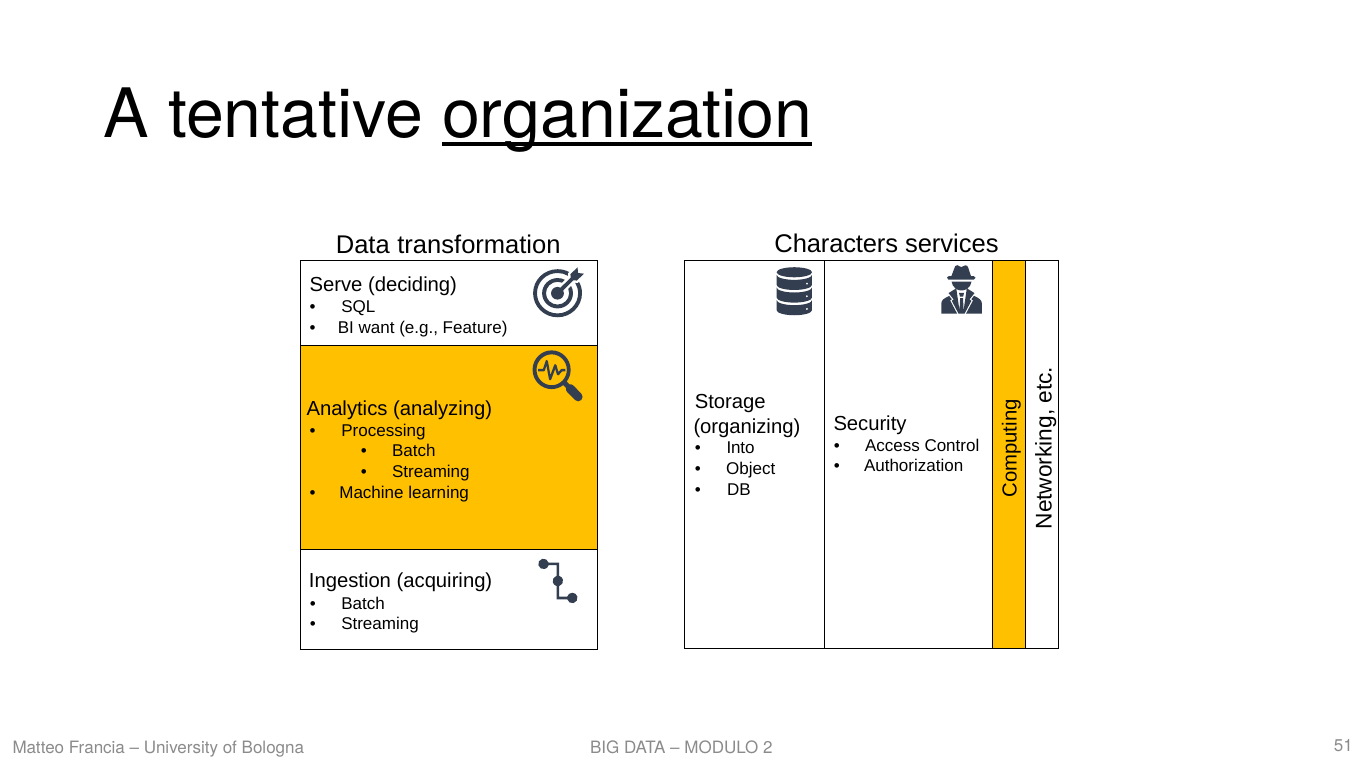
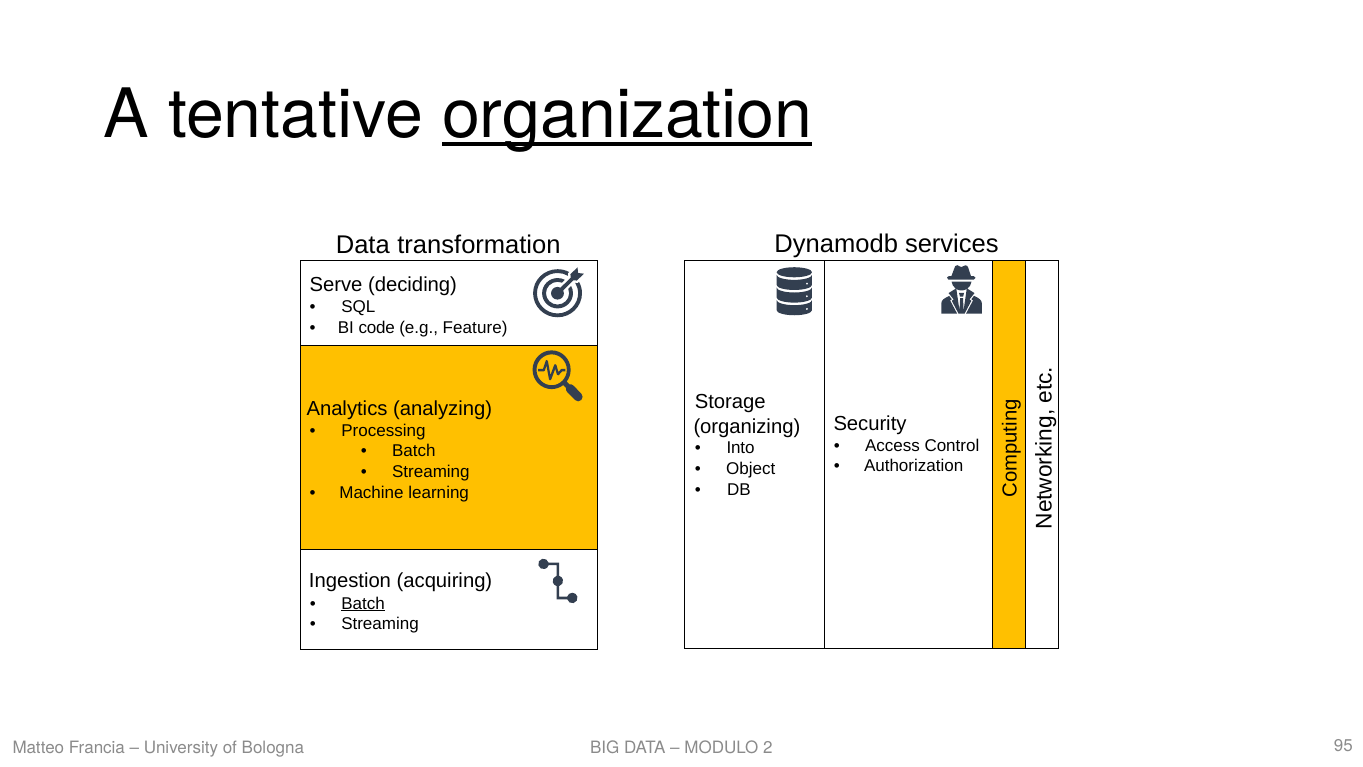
Characters: Characters -> Dynamodb
want: want -> code
Batch at (363, 603) underline: none -> present
51: 51 -> 95
